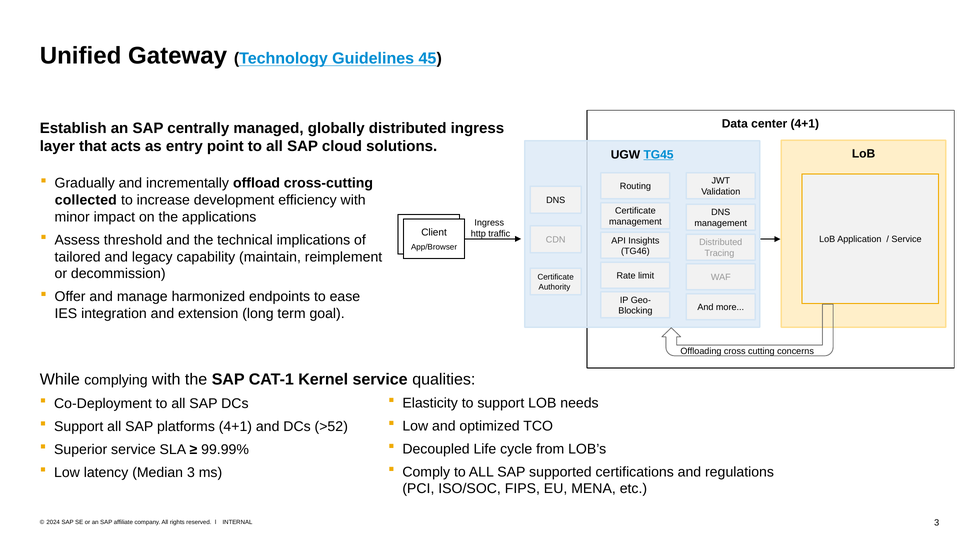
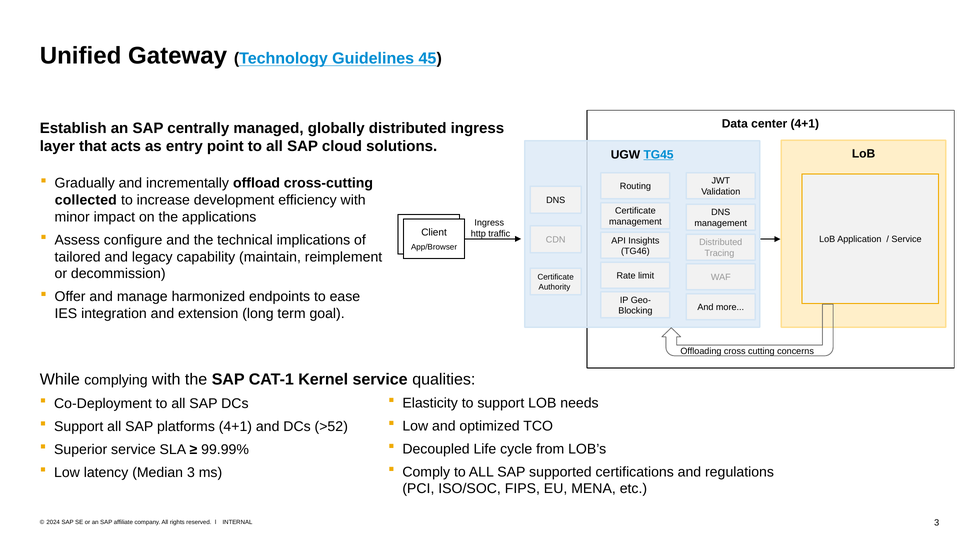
threshold: threshold -> configure
